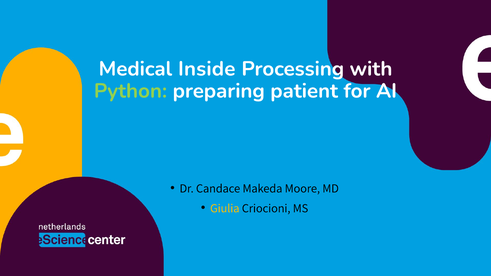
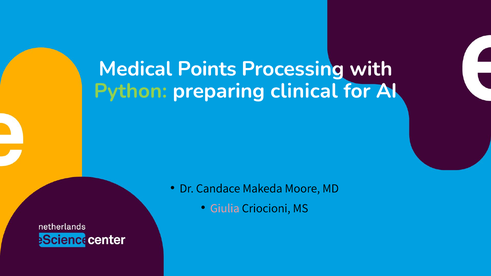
Inside: Inside -> Points
patient: patient -> clinical
Giulia colour: yellow -> pink
